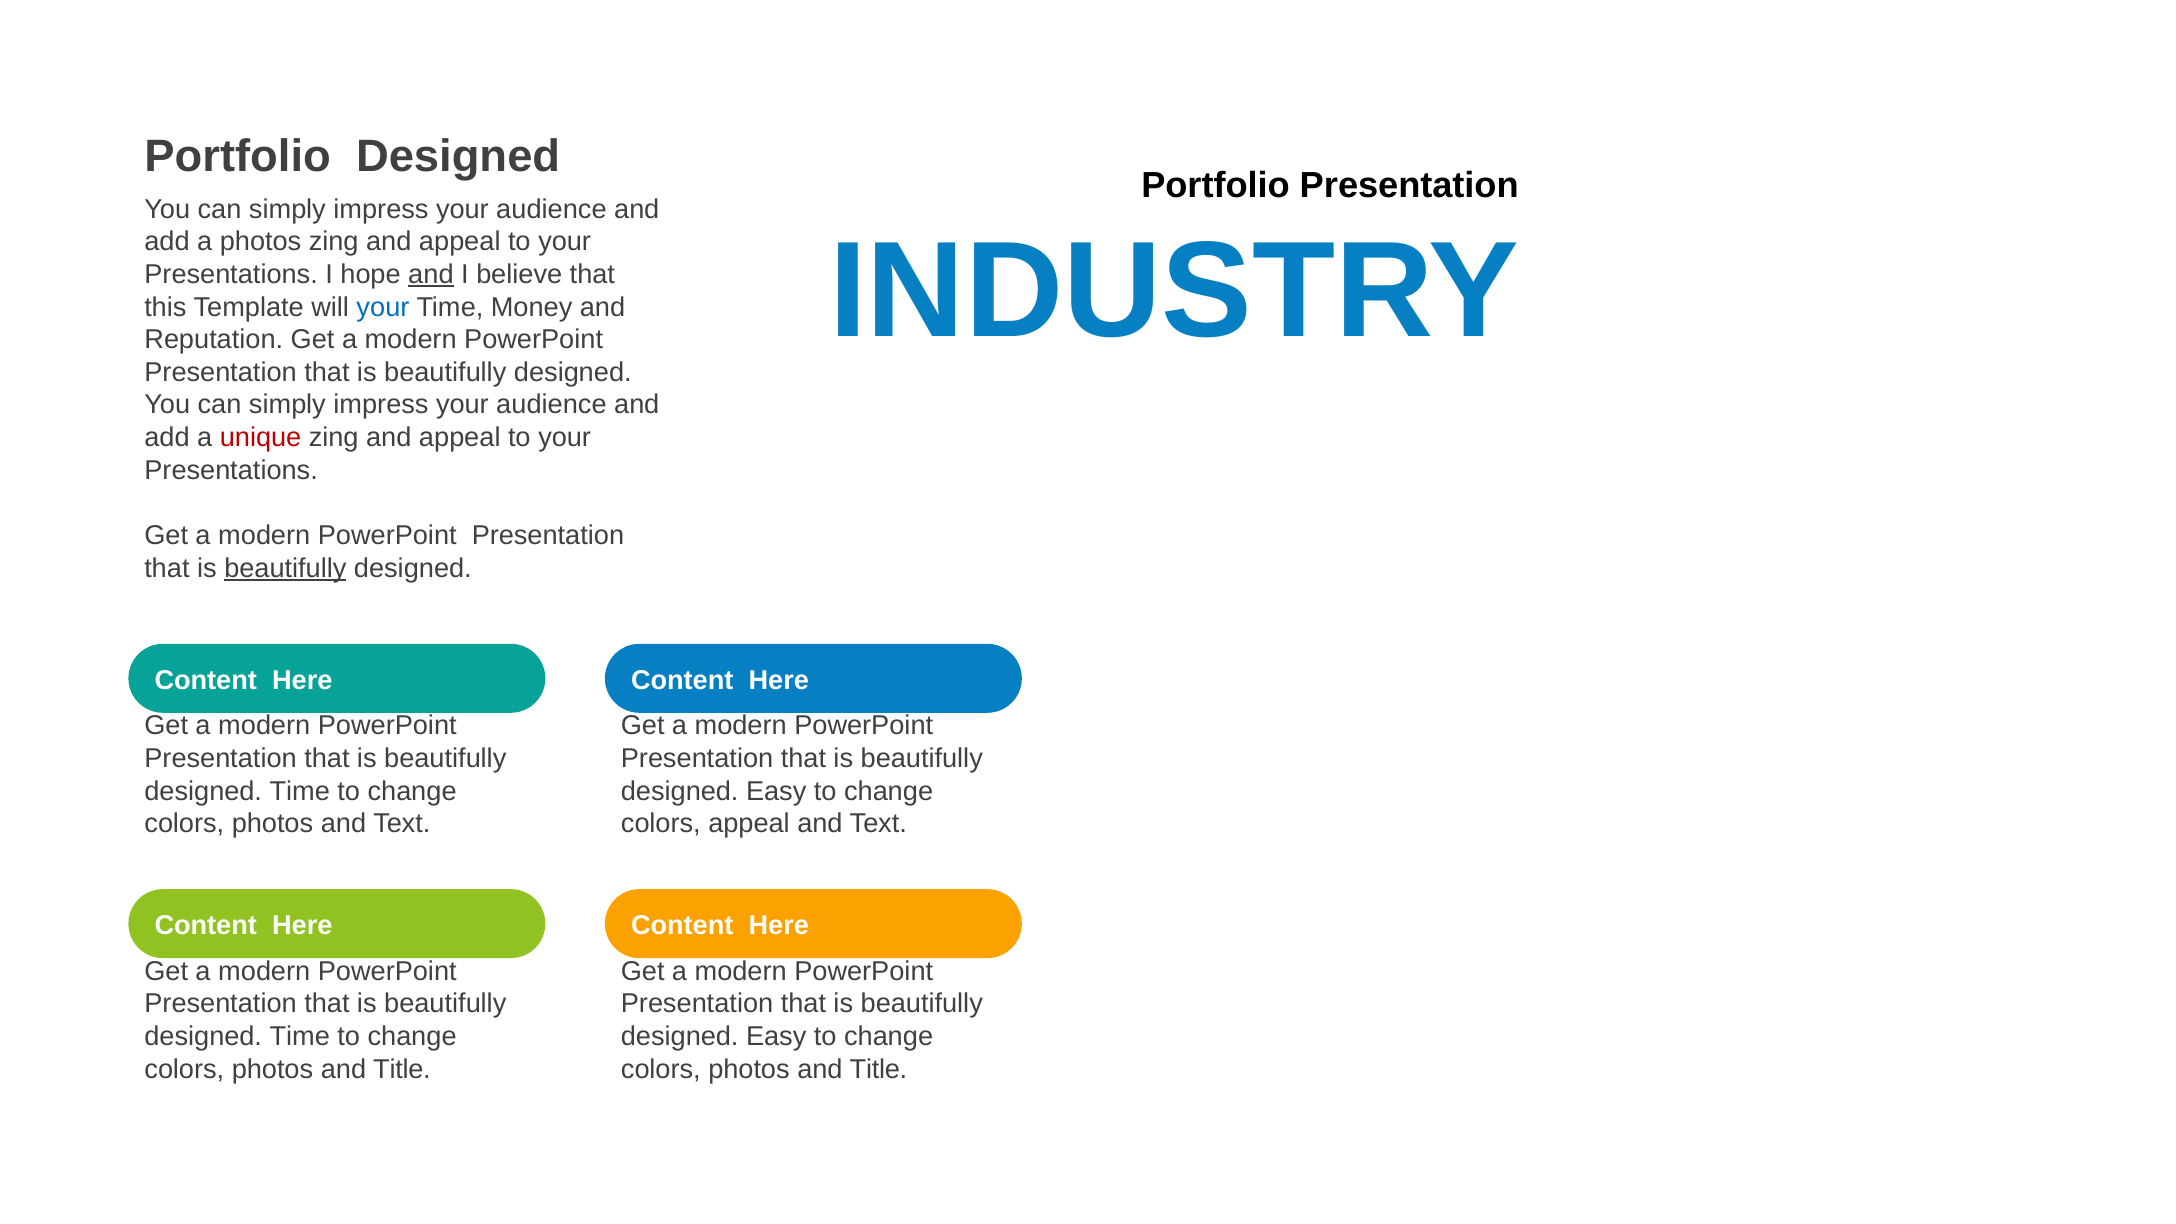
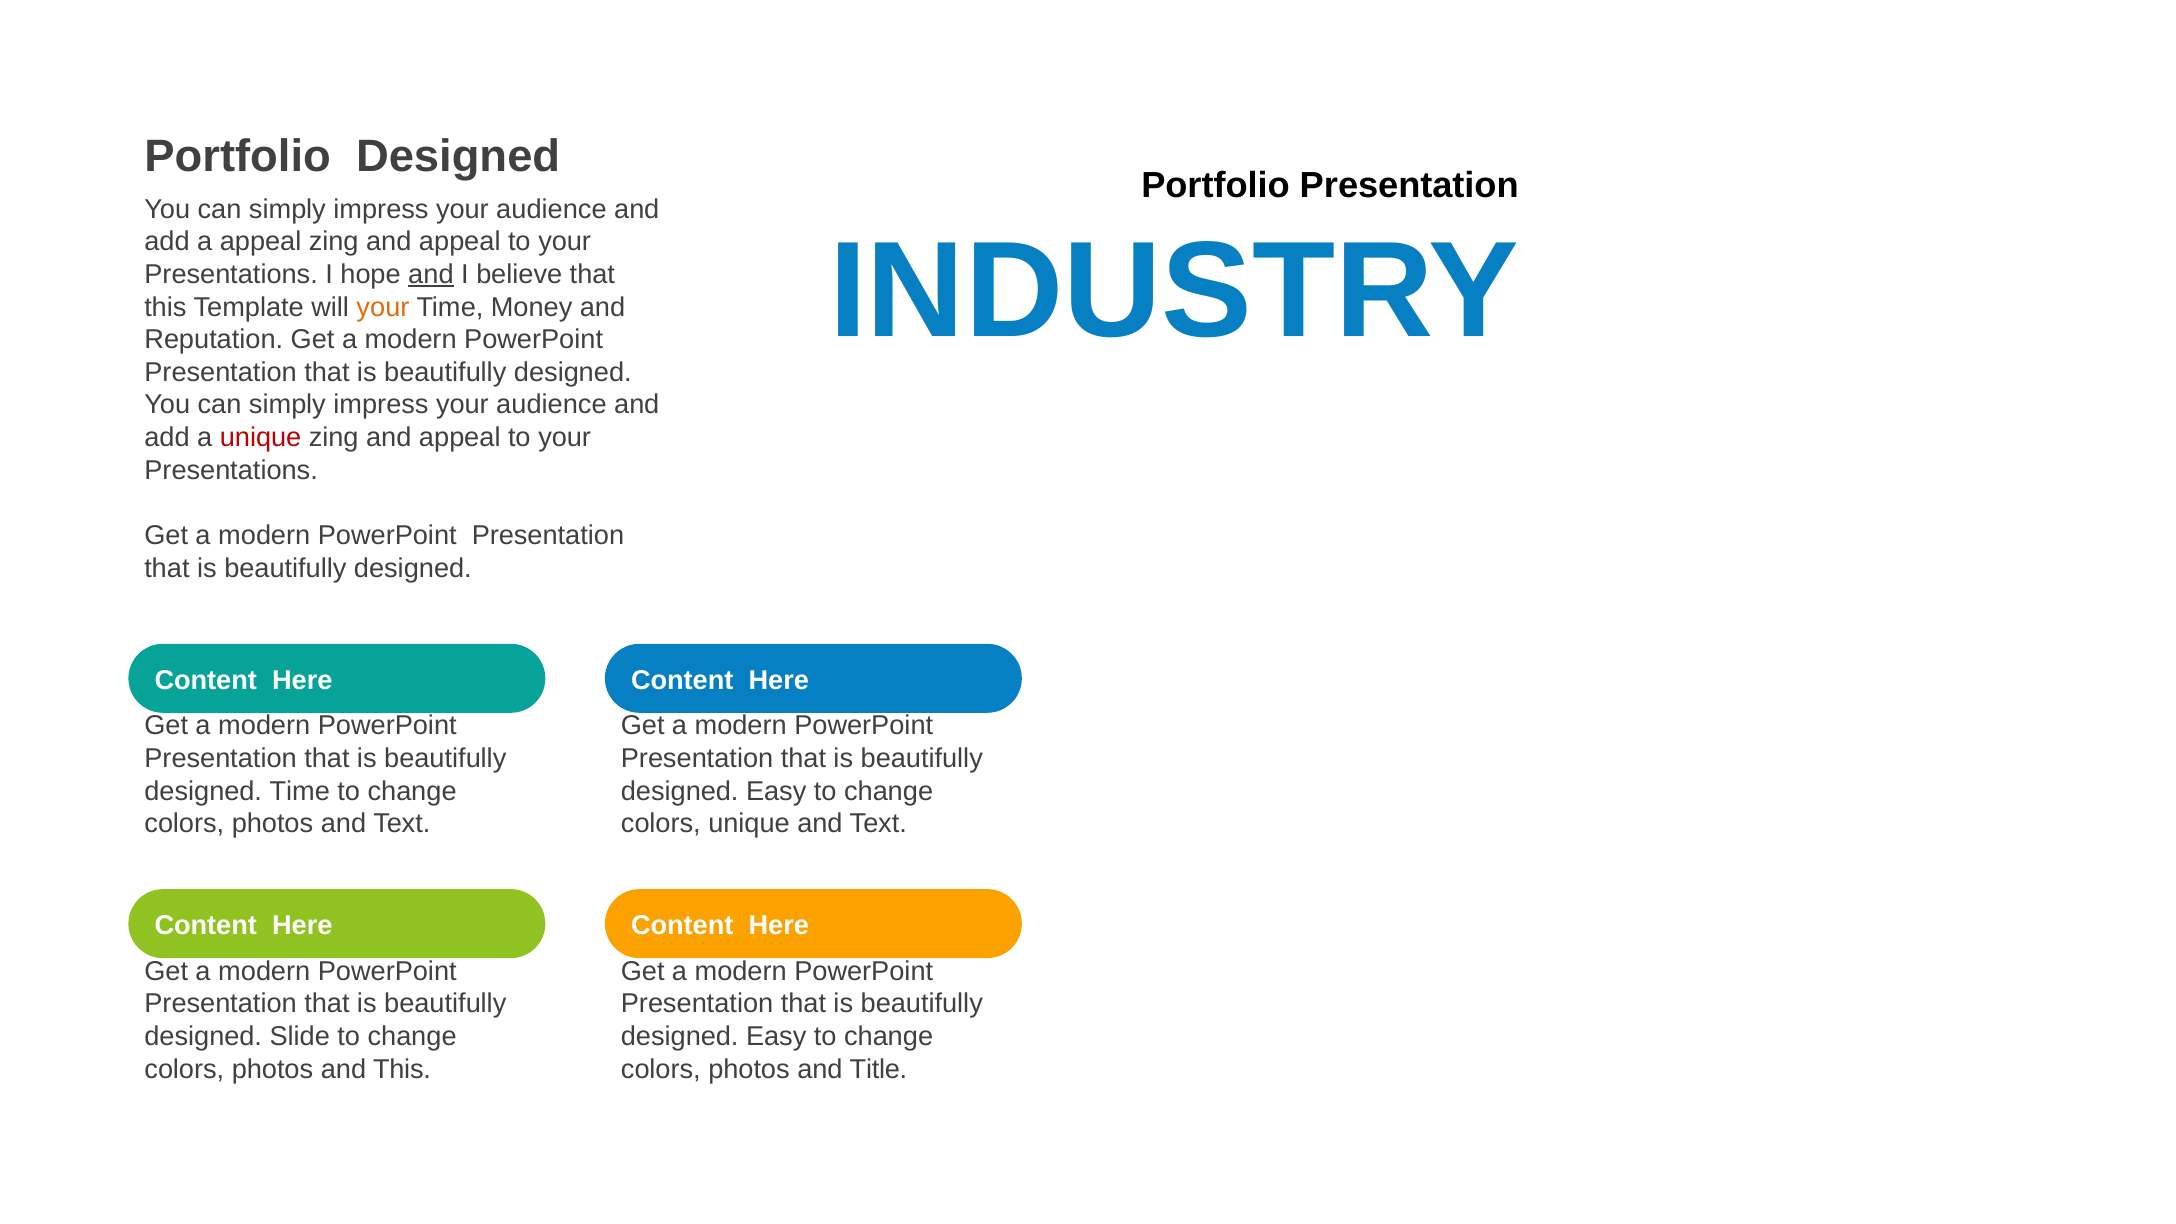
a photos: photos -> appeal
your at (383, 307) colour: blue -> orange
beautifully at (285, 568) underline: present -> none
colors appeal: appeal -> unique
Time at (300, 1036): Time -> Slide
Title at (402, 1069): Title -> This
